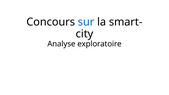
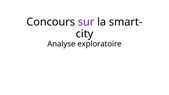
sur colour: blue -> purple
